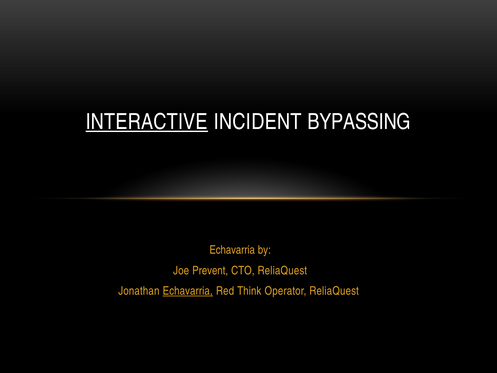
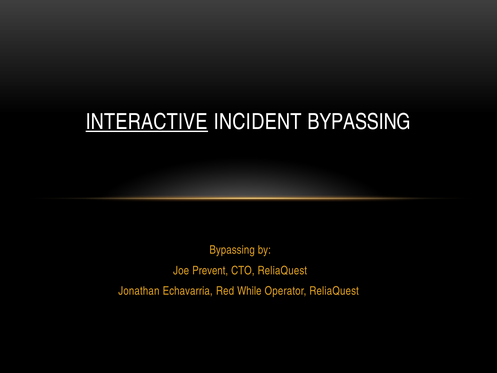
Echavarria at (232, 250): Echavarria -> Bypassing
Echavarria at (188, 291) underline: present -> none
Think: Think -> While
